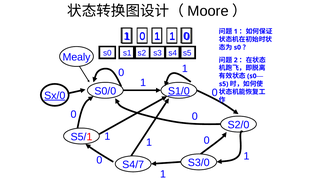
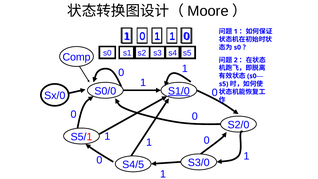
Mealy: Mealy -> Comp
Sx/0 underline: present -> none
S4/7: S4/7 -> S4/5
